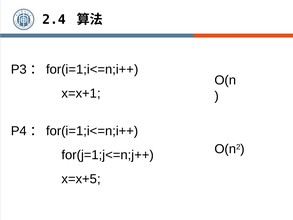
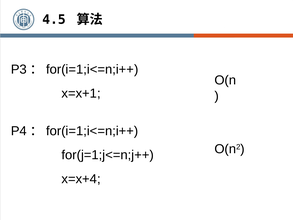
2.4: 2.4 -> 4.5
x=x+5: x=x+5 -> x=x+4
